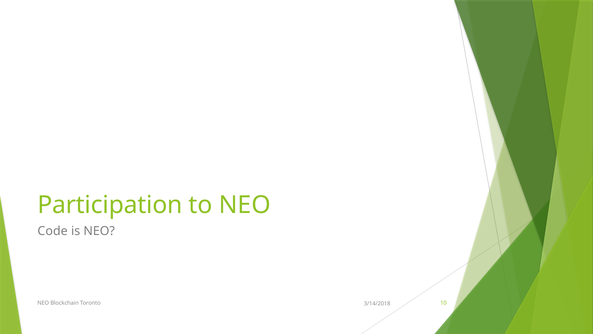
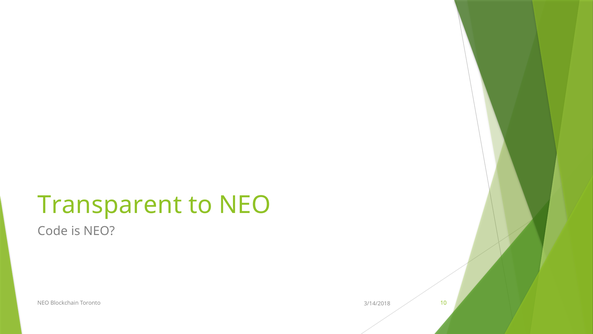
Participation: Participation -> Transparent
